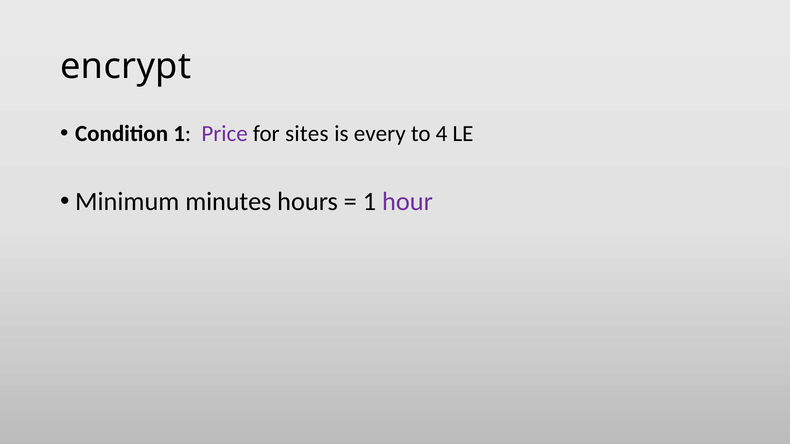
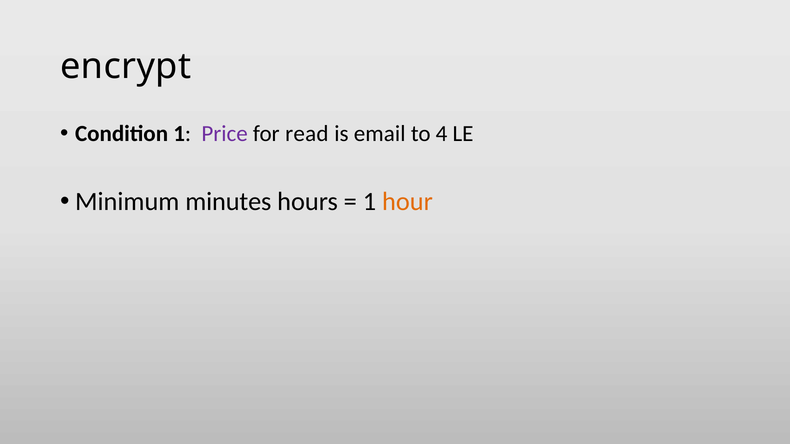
sites: sites -> read
every: every -> email
hour colour: purple -> orange
